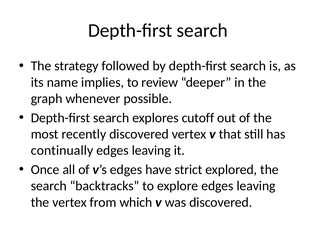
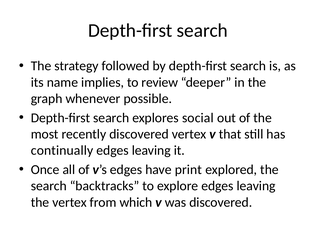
cutoff: cutoff -> social
strict: strict -> print
